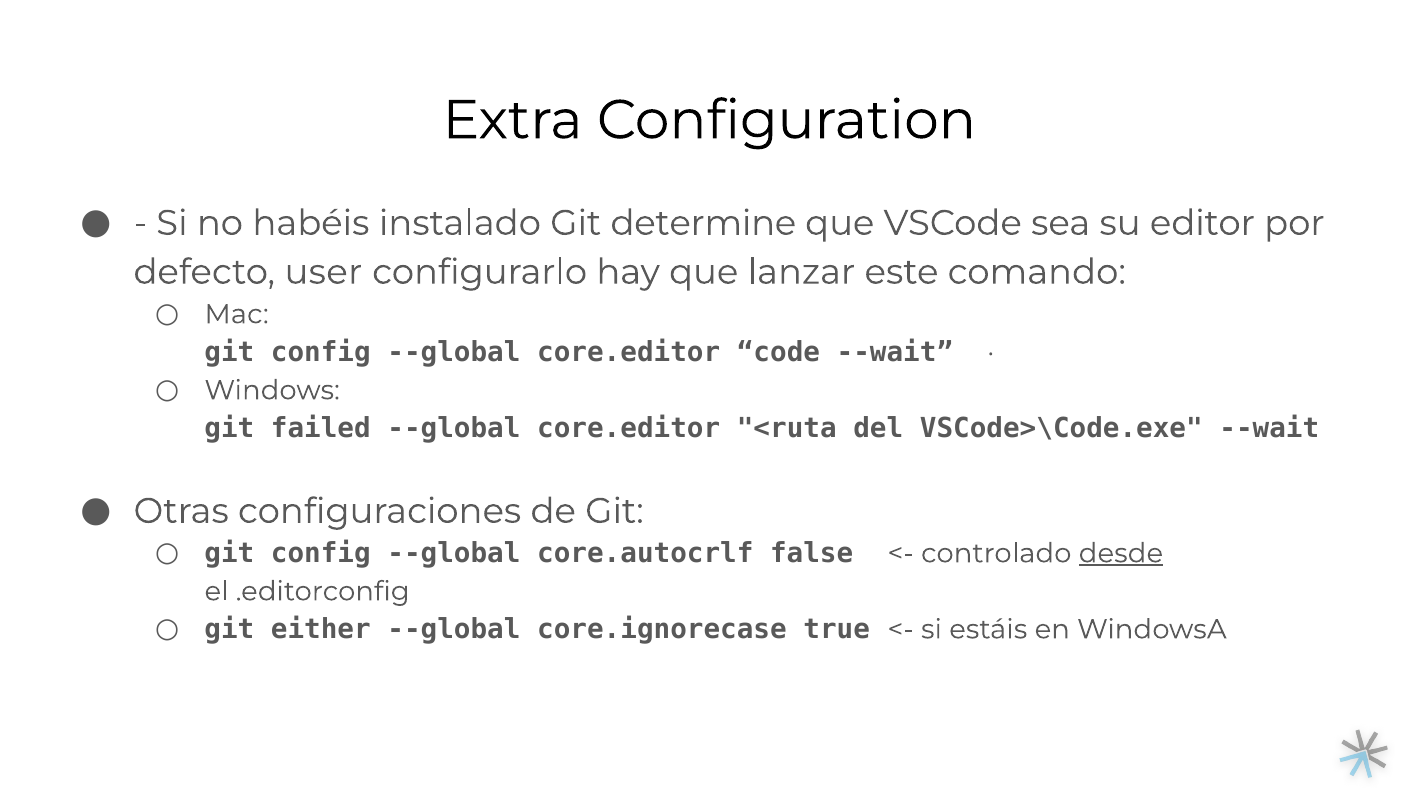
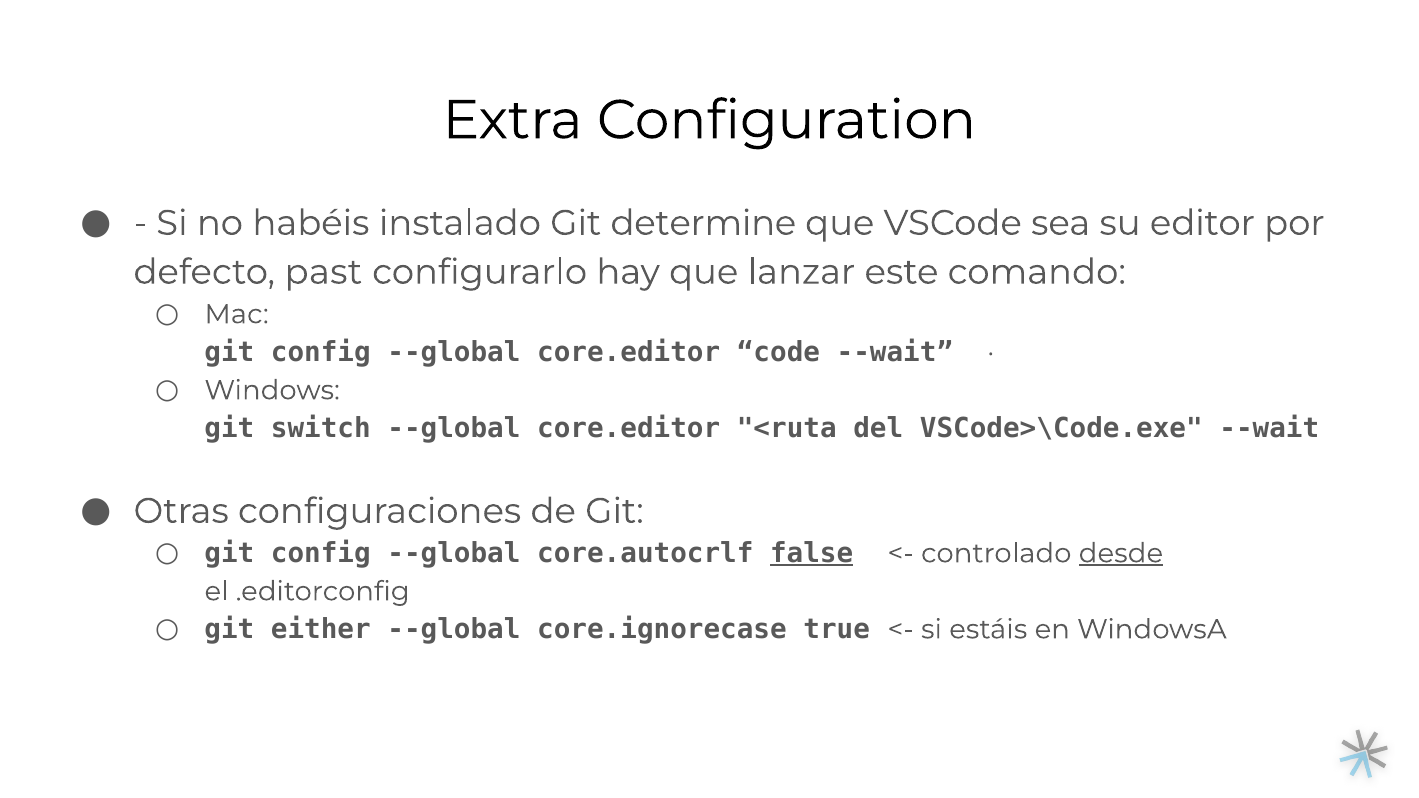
user: user -> past
failed: failed -> switch
false underline: none -> present
